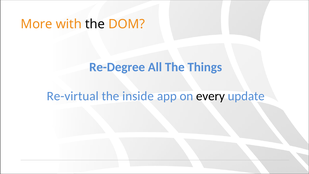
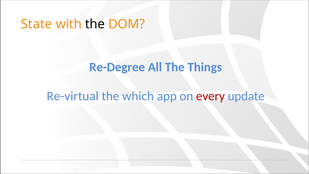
More: More -> State
inside: inside -> which
every colour: black -> red
